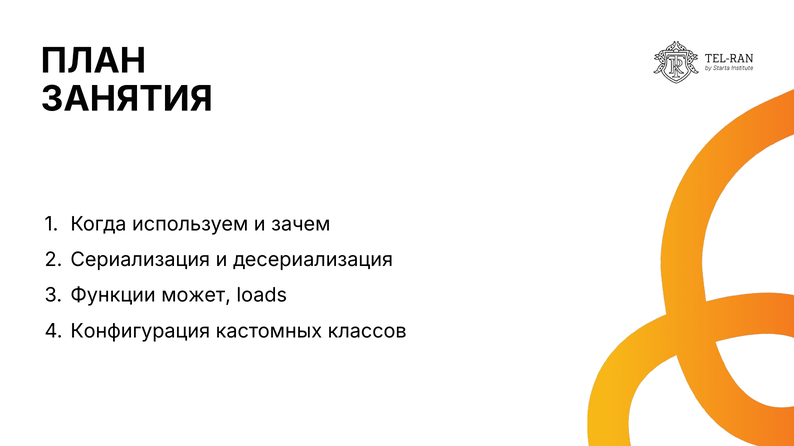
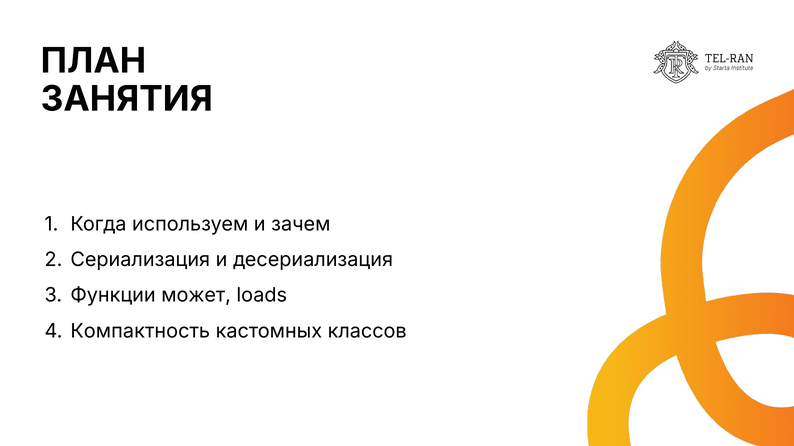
Конфигурация: Конфигурация -> Компактность
